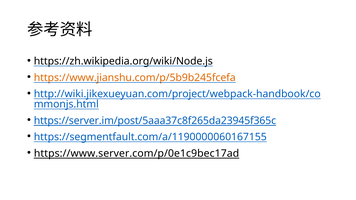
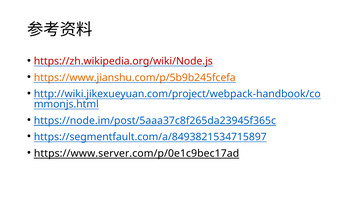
https://zh.wikipedia.org/wiki/Node.js colour: black -> red
https://server.im/post/5aaa37c8f265da23945f365c: https://server.im/post/5aaa37c8f265da23945f365c -> https://node.im/post/5aaa37c8f265da23945f365c
https://segmentfault.com/a/1190000060167155: https://segmentfault.com/a/1190000060167155 -> https://segmentfault.com/a/8493821534715897
